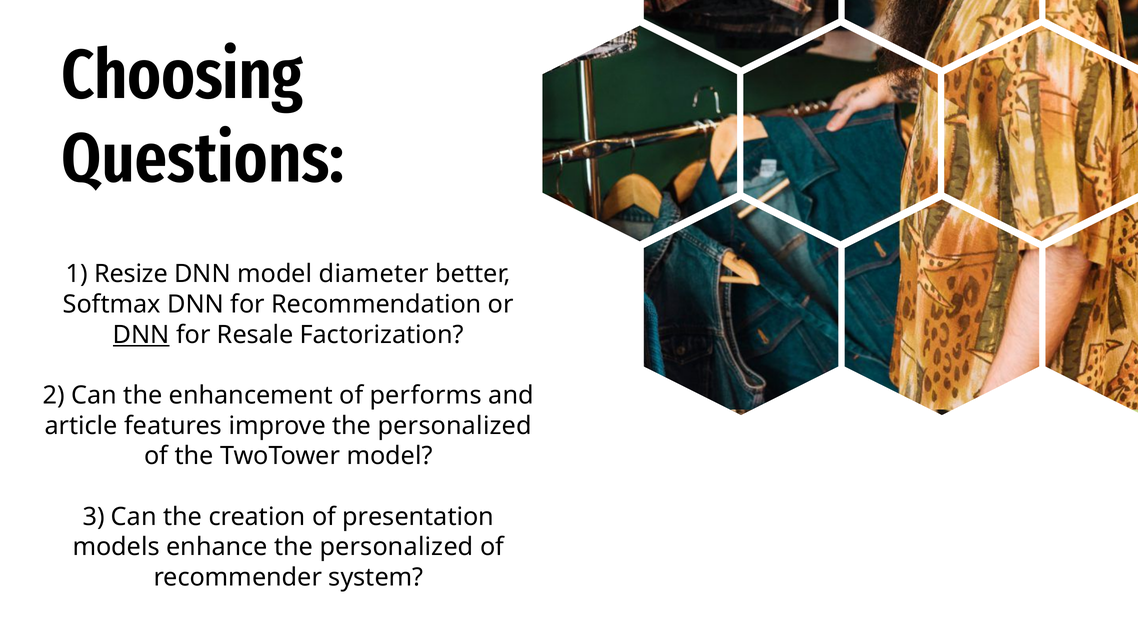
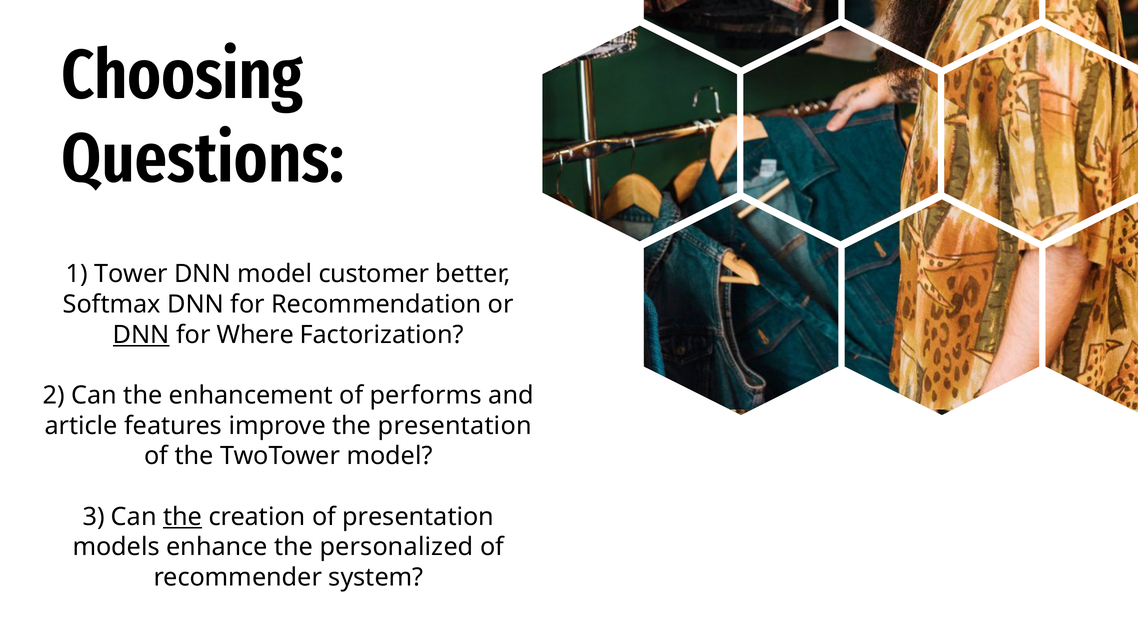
Resize: Resize -> Tower
diameter: diameter -> customer
Resale: Resale -> Where
improve the personalized: personalized -> presentation
the at (183, 517) underline: none -> present
